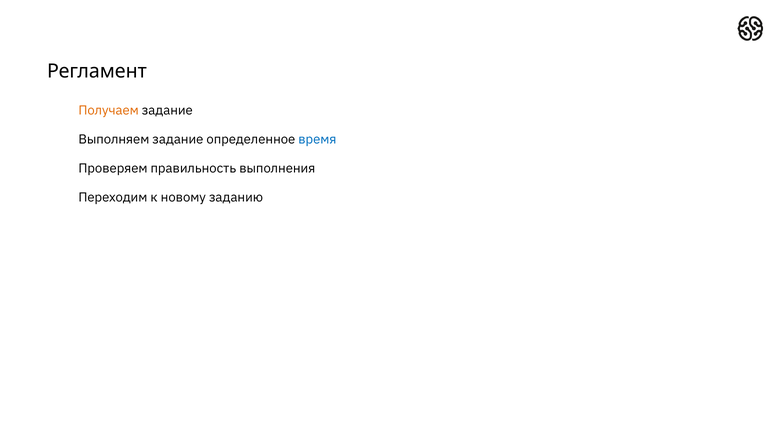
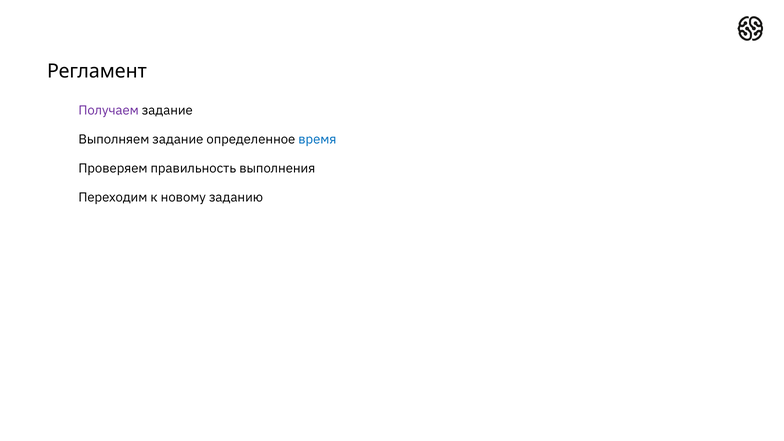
Получаем colour: orange -> purple
